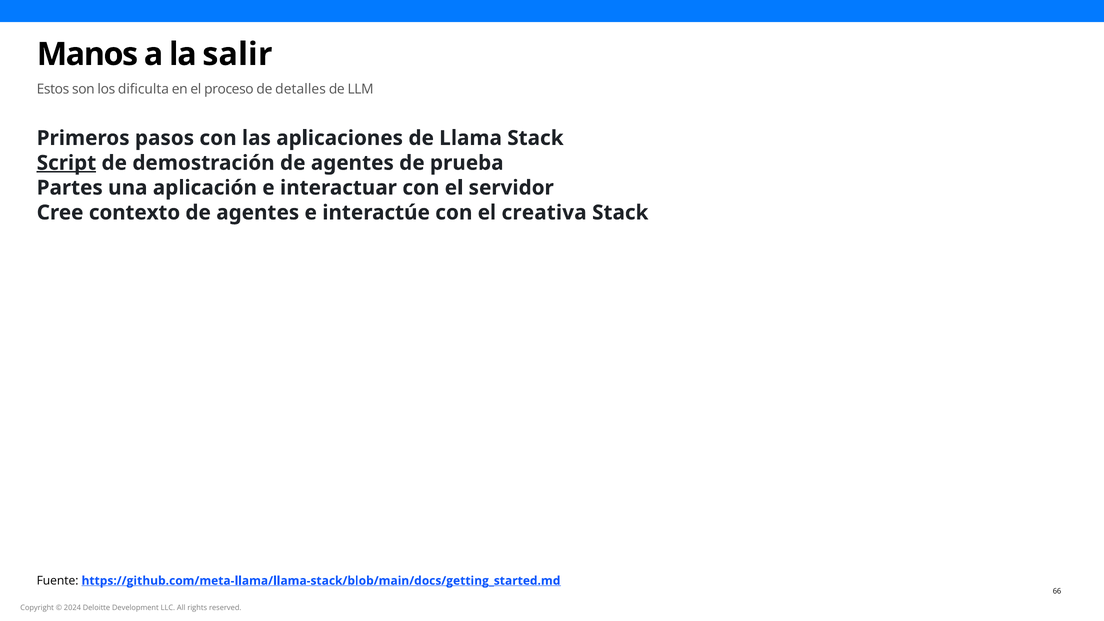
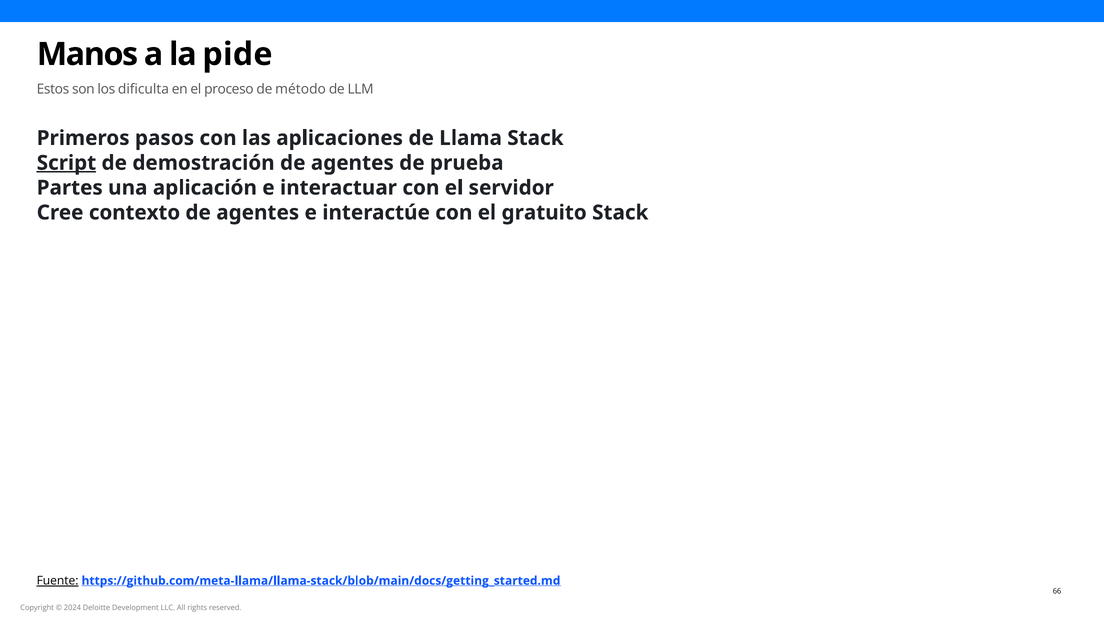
salir: salir -> pide
detalles: detalles -> método
creativa: creativa -> gratuito
Fuente underline: none -> present
